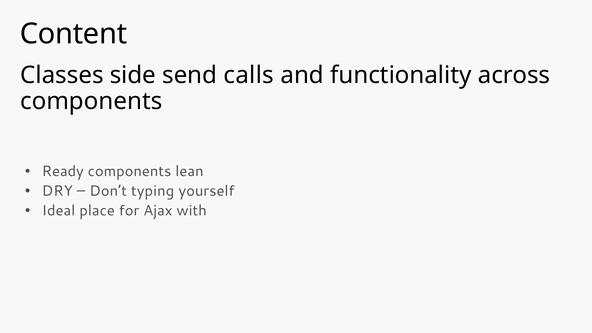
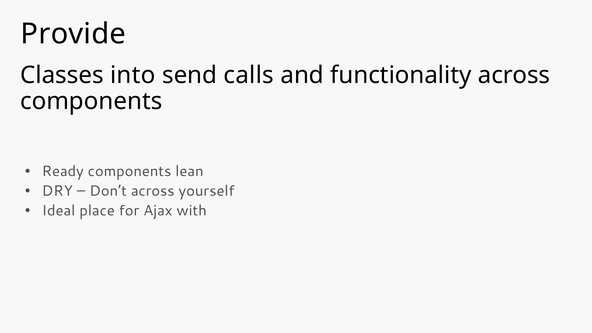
Content: Content -> Provide
side: side -> into
Don’t typing: typing -> across
